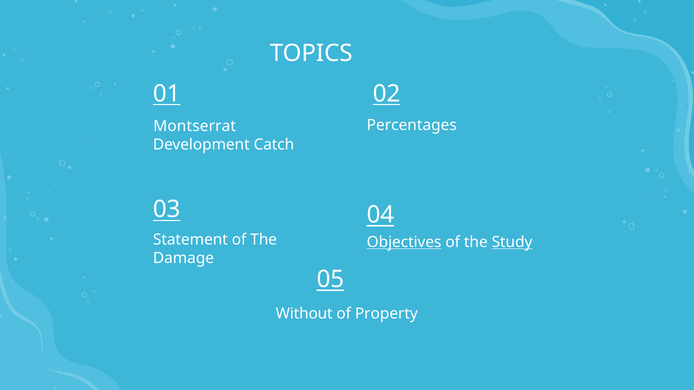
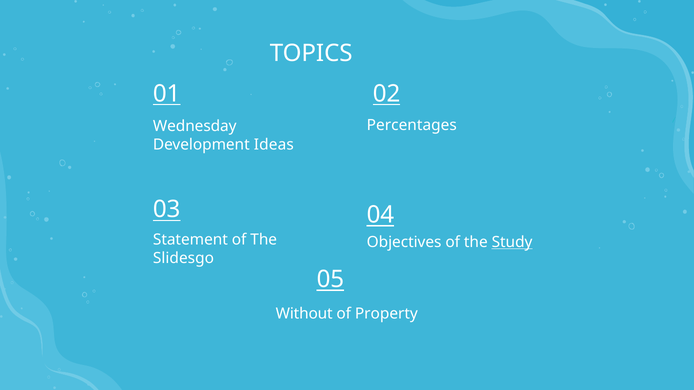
Montserrat: Montserrat -> Wednesday
Catch: Catch -> Ideas
Objectives underline: present -> none
Damage: Damage -> Slidesgo
